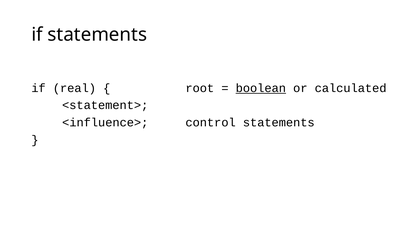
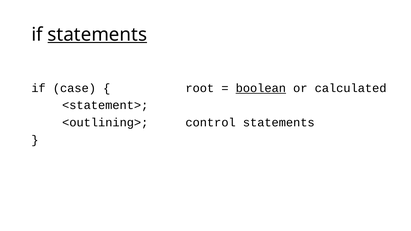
statements at (97, 35) underline: none -> present
real: real -> case
<influence>: <influence> -> <outlining>
